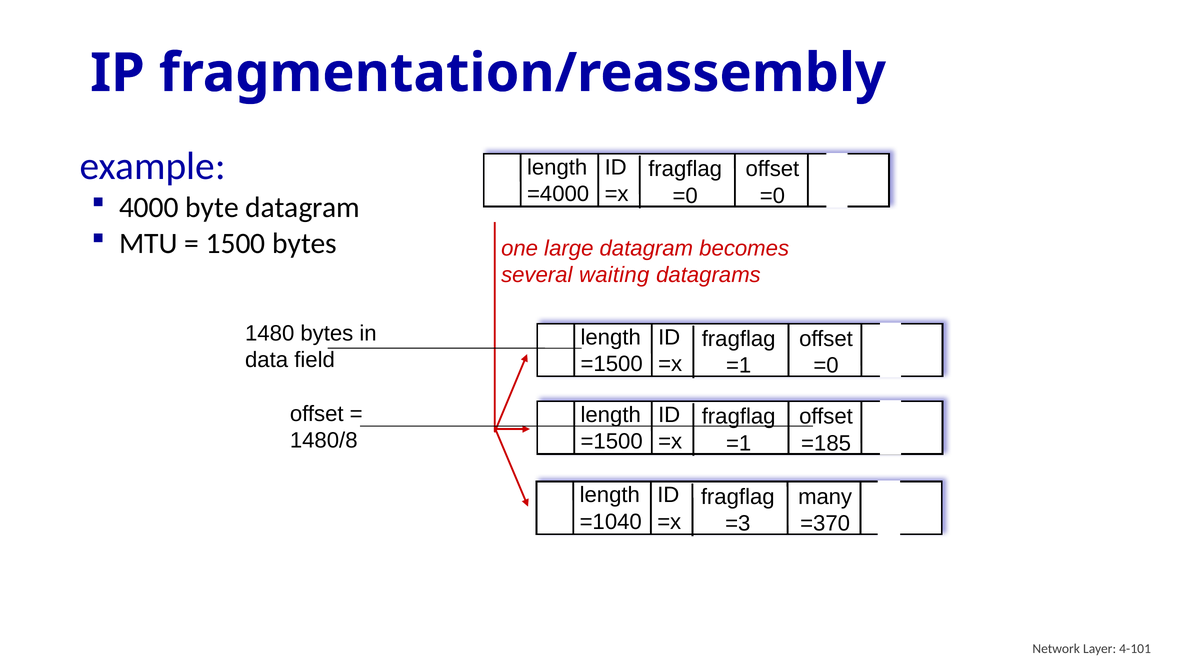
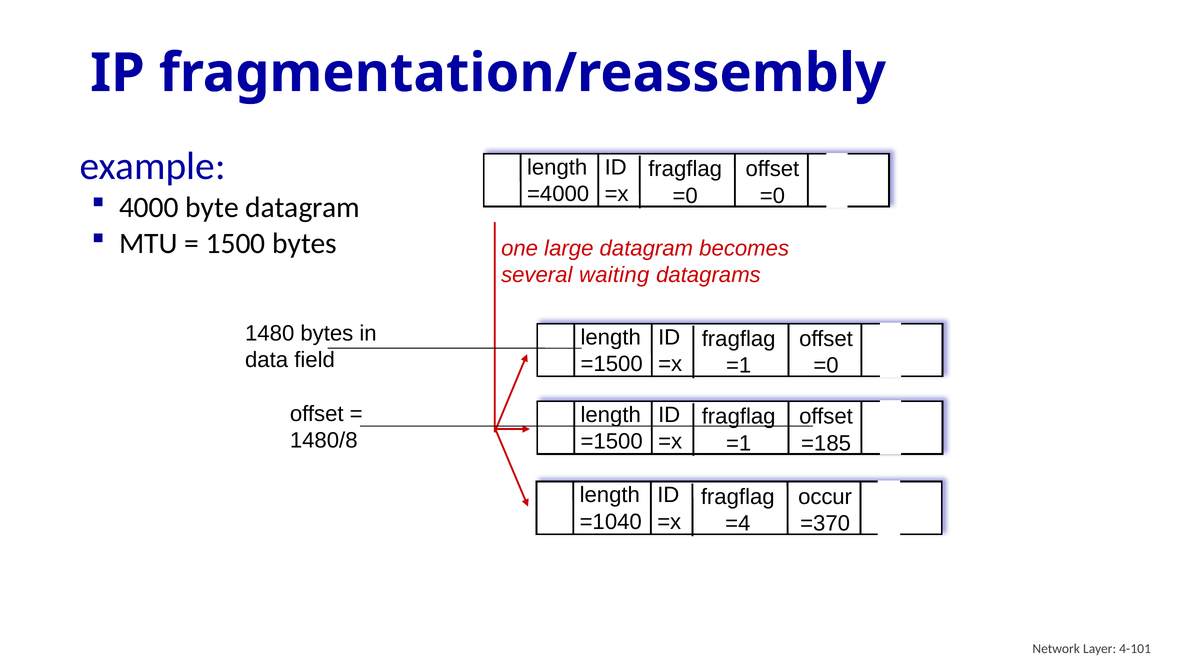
many: many -> occur
=3: =3 -> =4
